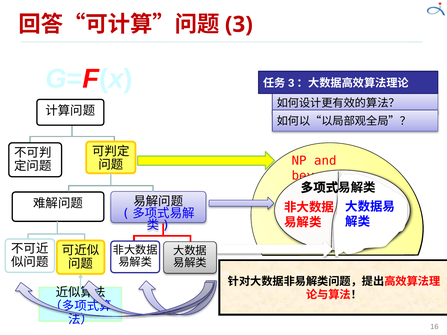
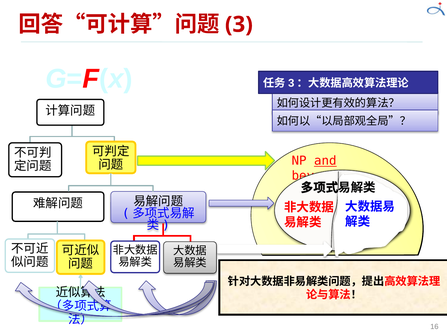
and underline: none -> present
